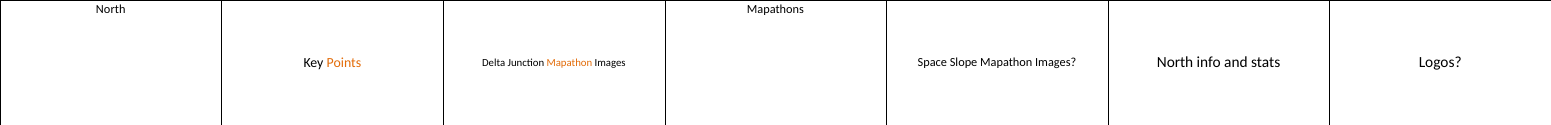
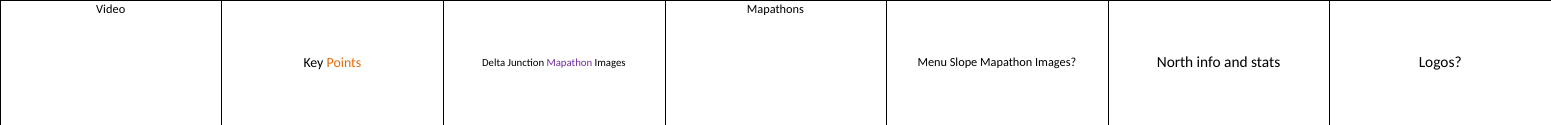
North at (111, 9): North -> Video
Mapathon at (569, 62) colour: orange -> purple
Space: Space -> Menu
